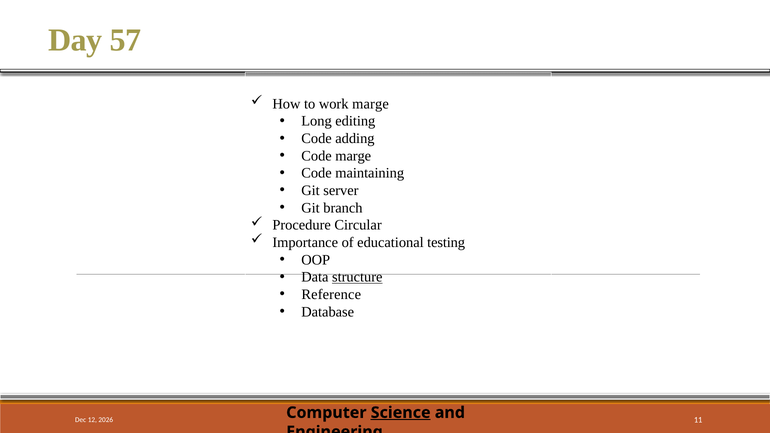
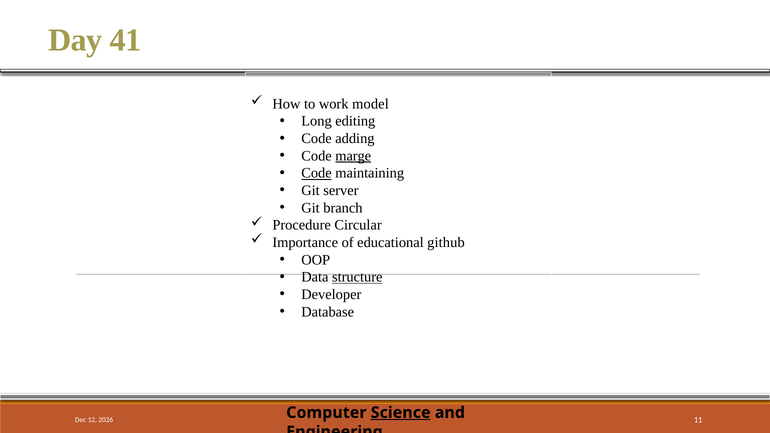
57: 57 -> 41
work marge: marge -> model
marge at (353, 156) underline: none -> present
Code at (317, 173) underline: none -> present
testing: testing -> github
Reference: Reference -> Developer
